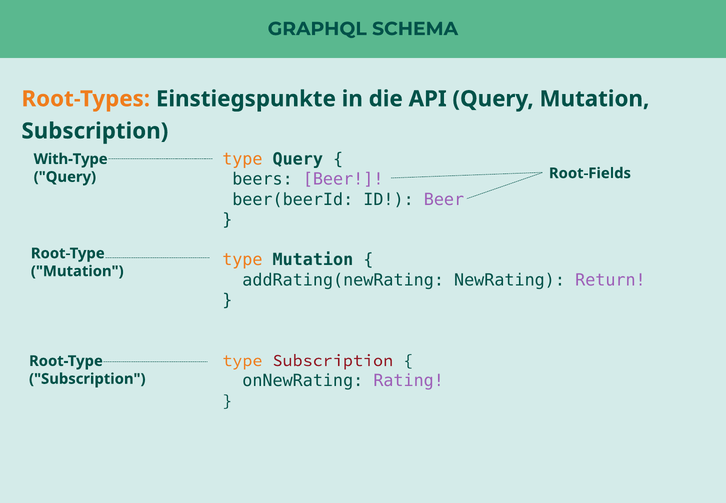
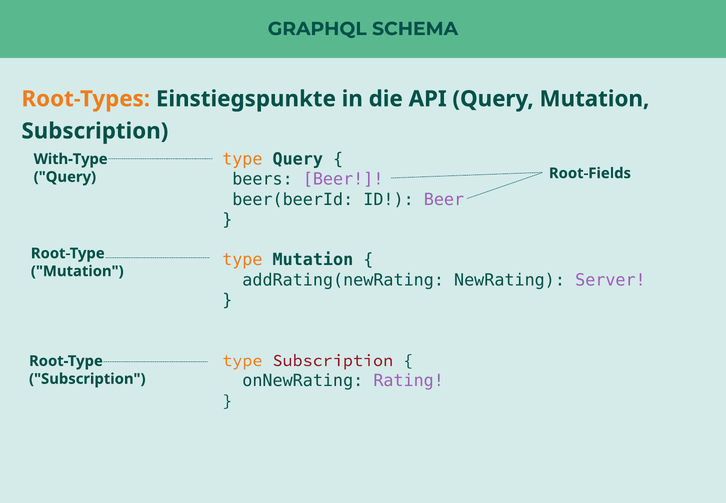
Return: Return -> Server
